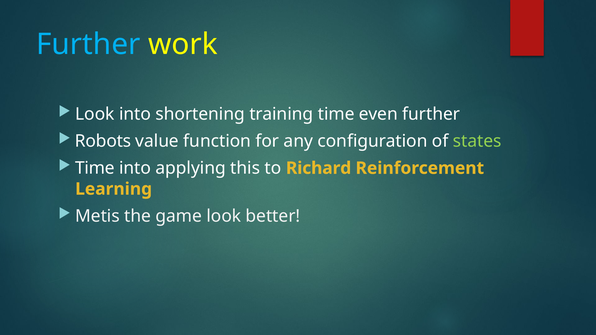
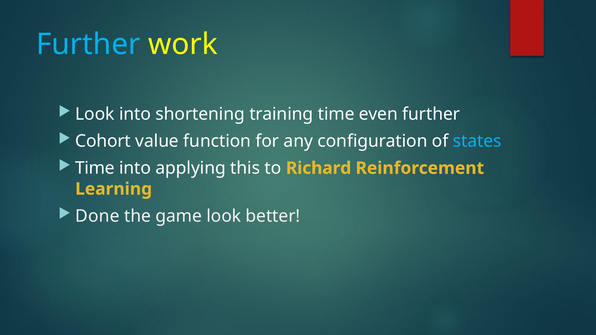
Robots: Robots -> Cohort
states colour: light green -> light blue
Metis: Metis -> Done
